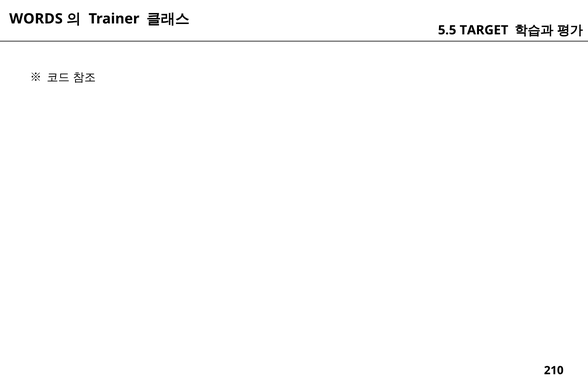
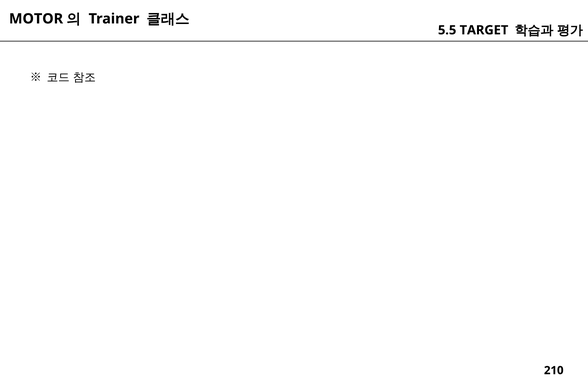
WORDS: WORDS -> MOTOR
